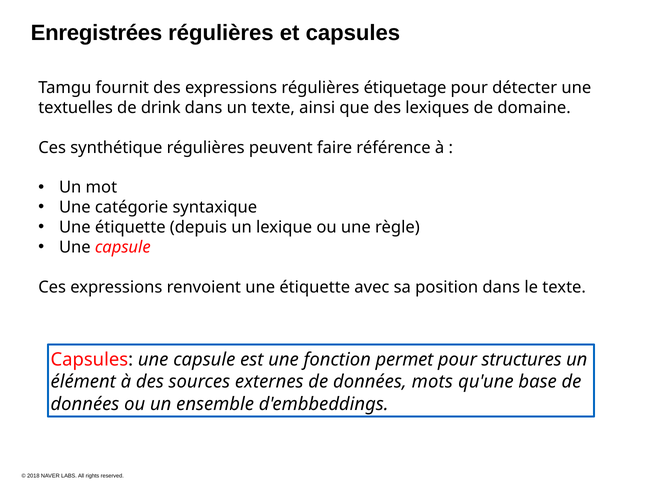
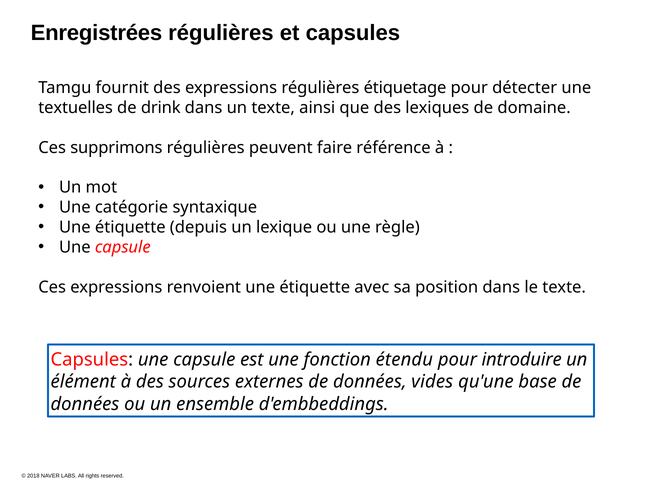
synthétique: synthétique -> supprimons
permet: permet -> étendu
structures: structures -> introduire
mots: mots -> vides
